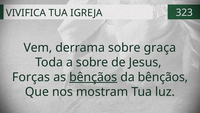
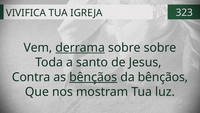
derrama underline: none -> present
sobre graça: graça -> sobre
a sobre: sobre -> santo
Forças: Forças -> Contra
